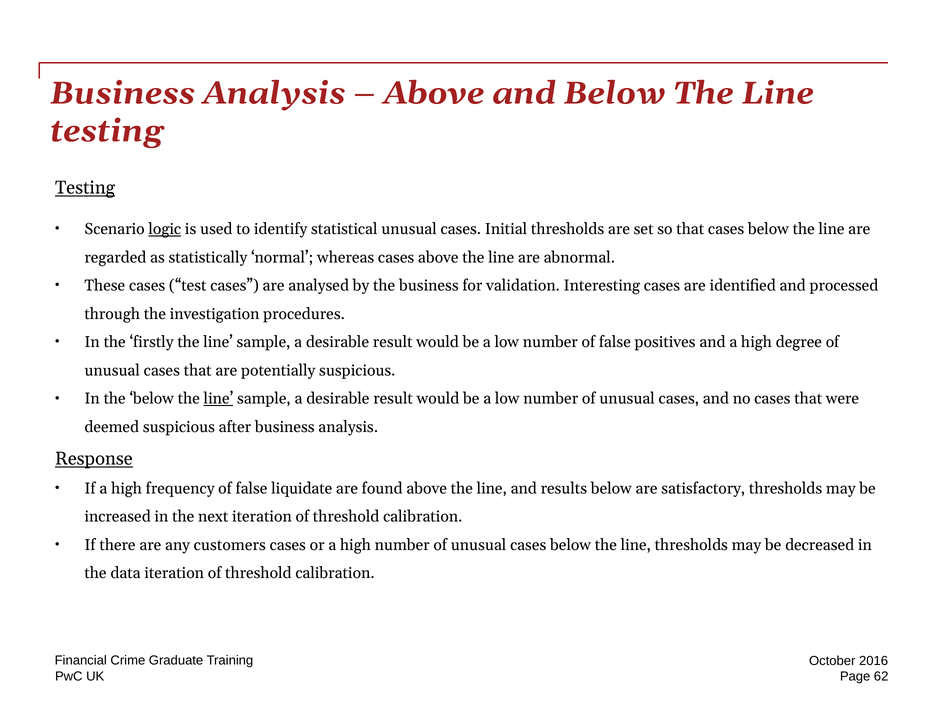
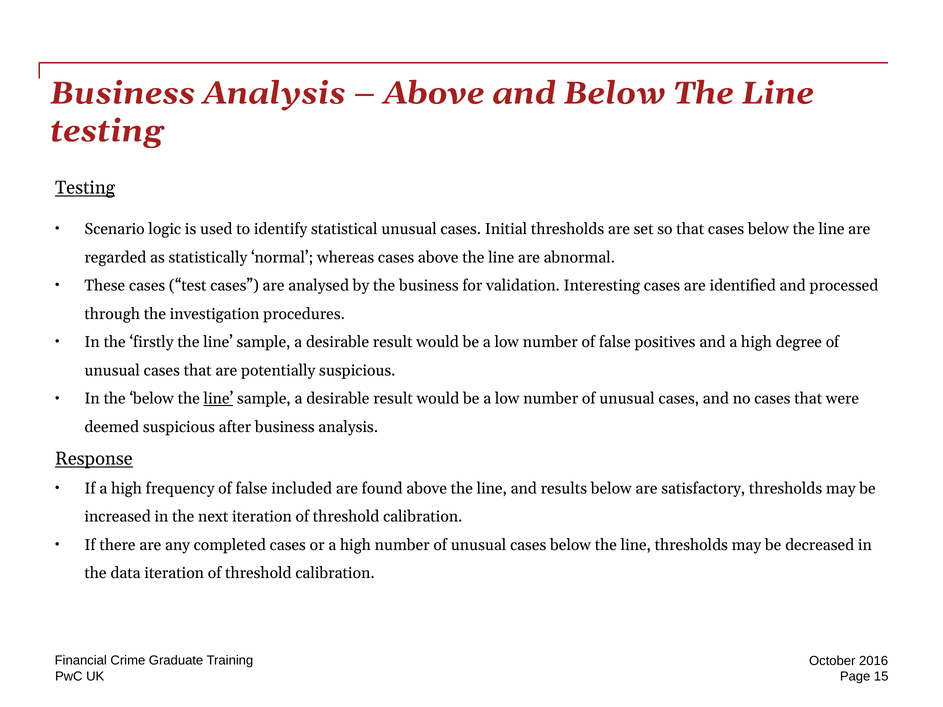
logic underline: present -> none
liquidate: liquidate -> included
customers: customers -> completed
62: 62 -> 15
